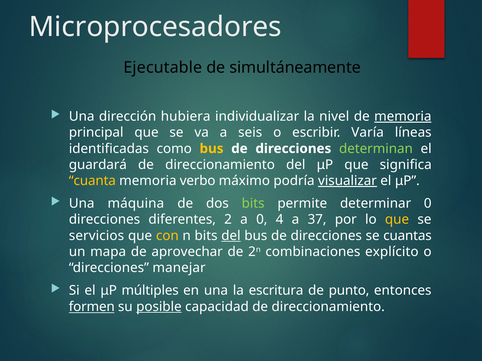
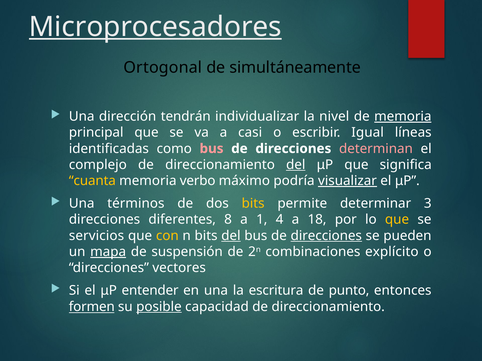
Microprocesadores underline: none -> present
Ejecutable: Ejecutable -> Ortogonal
hubiera: hubiera -> tendrán
seis: seis -> casi
Varía: Varía -> Igual
bus at (212, 149) colour: yellow -> pink
determinan colour: light green -> pink
guardará: guardará -> complejo
del at (296, 165) underline: none -> present
máquina: máquina -> términos
bits at (253, 204) colour: light green -> yellow
determinar 0: 0 -> 3
2: 2 -> 8
a 0: 0 -> 1
37: 37 -> 18
direcciones at (326, 236) underline: none -> present
cuantas: cuantas -> pueden
mapa underline: none -> present
aprovechar: aprovechar -> suspensión
manejar: manejar -> vectores
múltiples: múltiples -> entender
